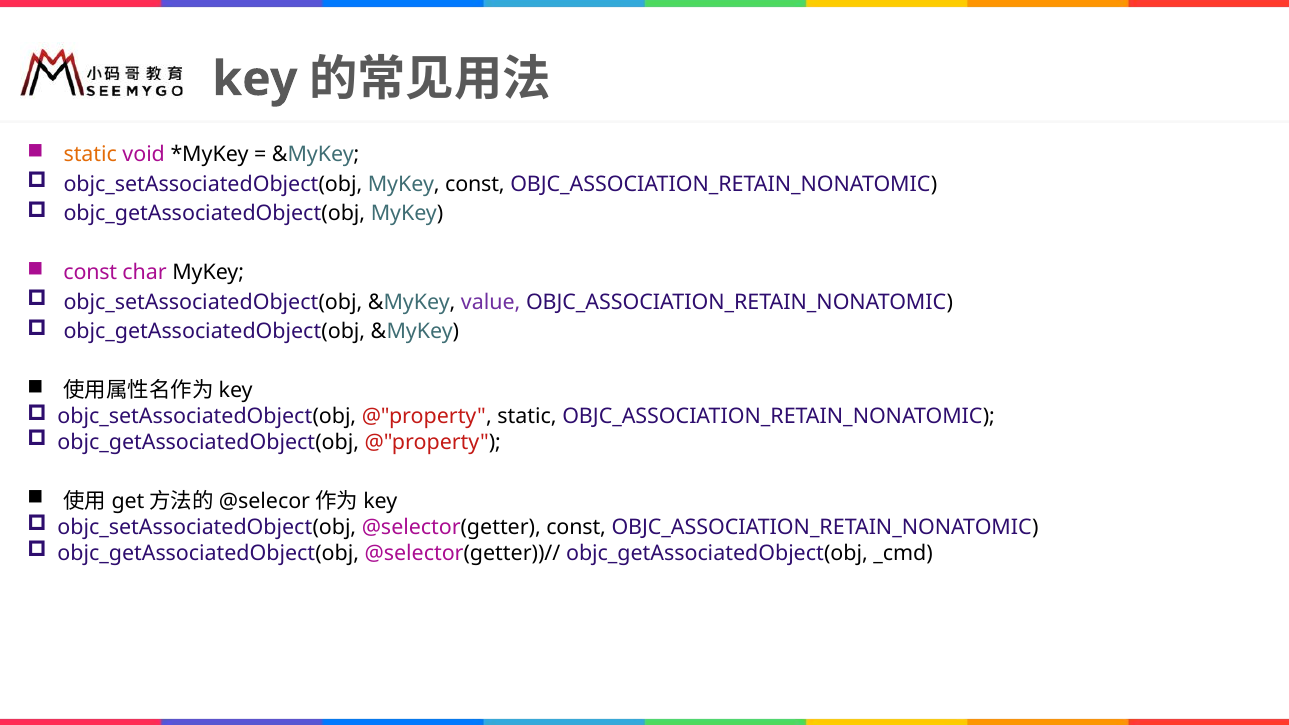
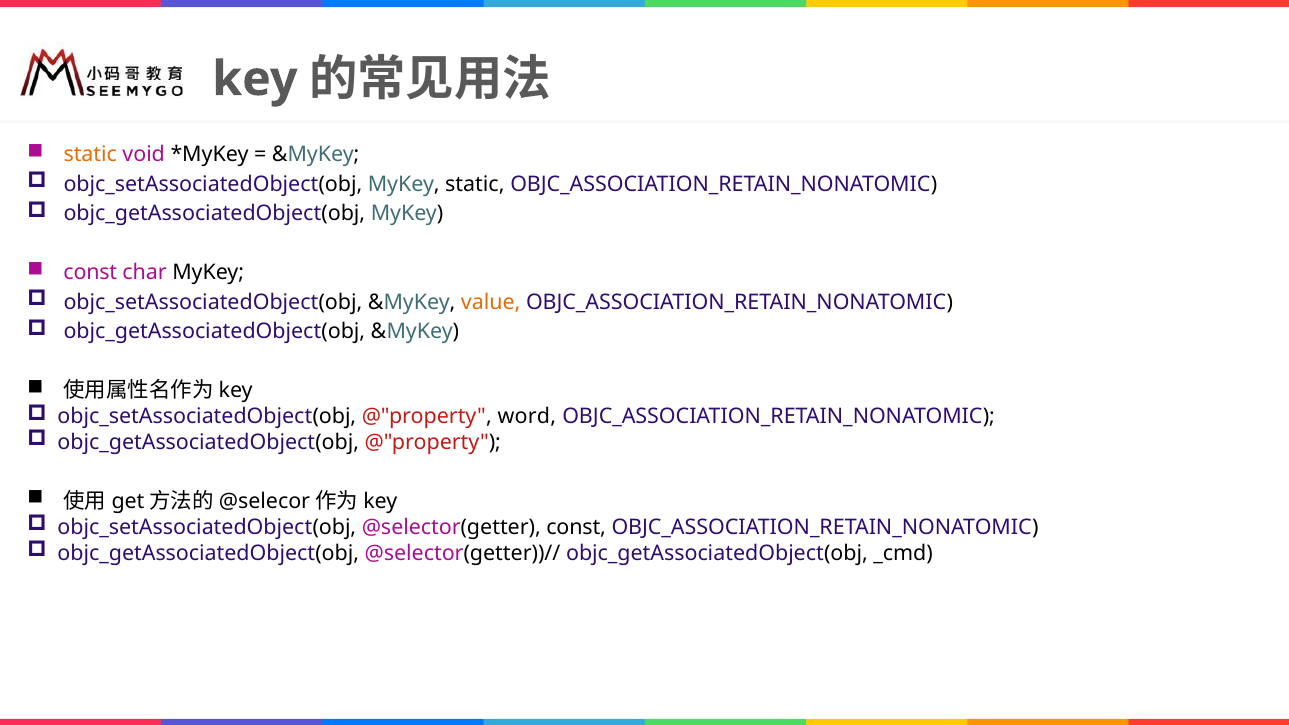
MyKey const: const -> static
value colour: purple -> orange
@"property static: static -> word
